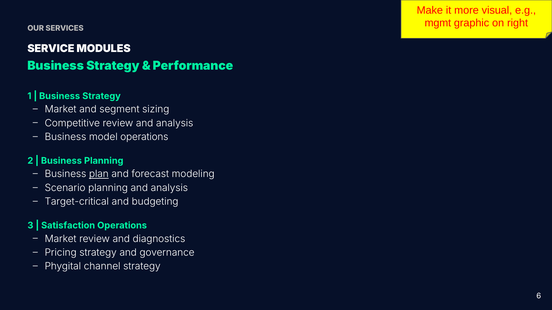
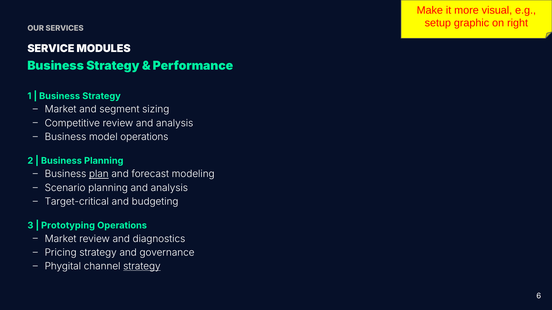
mgmt: mgmt -> setup
Satisfaction: Satisfaction -> Prototyping
strategy at (142, 267) underline: none -> present
